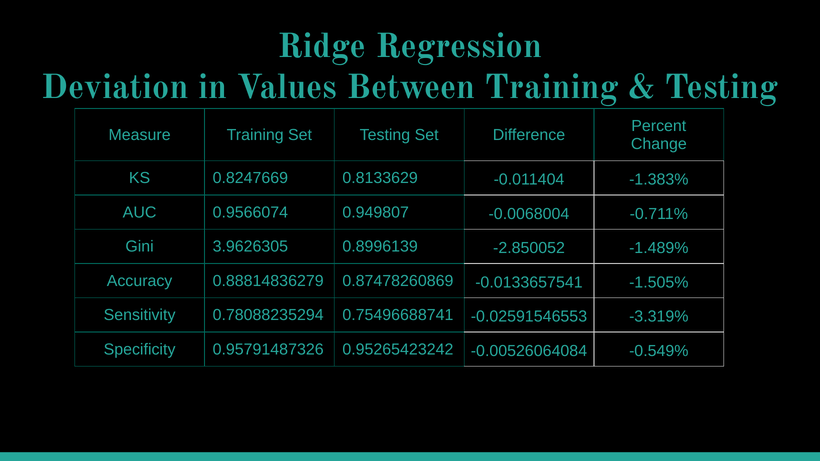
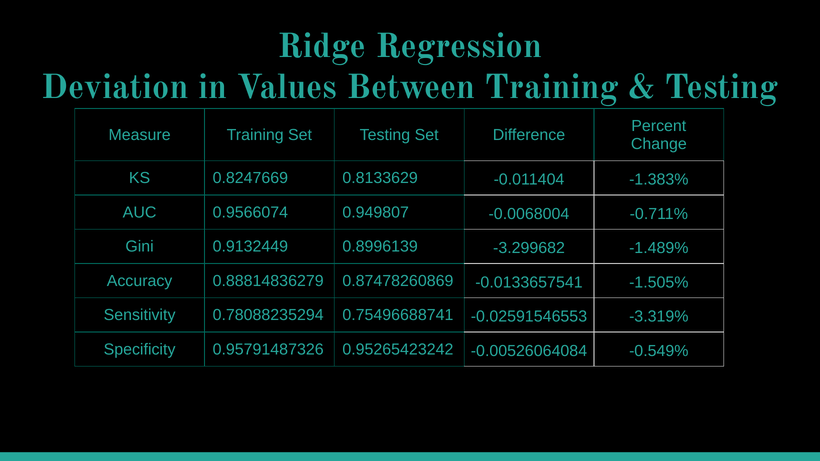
3.9626305: 3.9626305 -> 0.9132449
-2.850052: -2.850052 -> -3.299682
